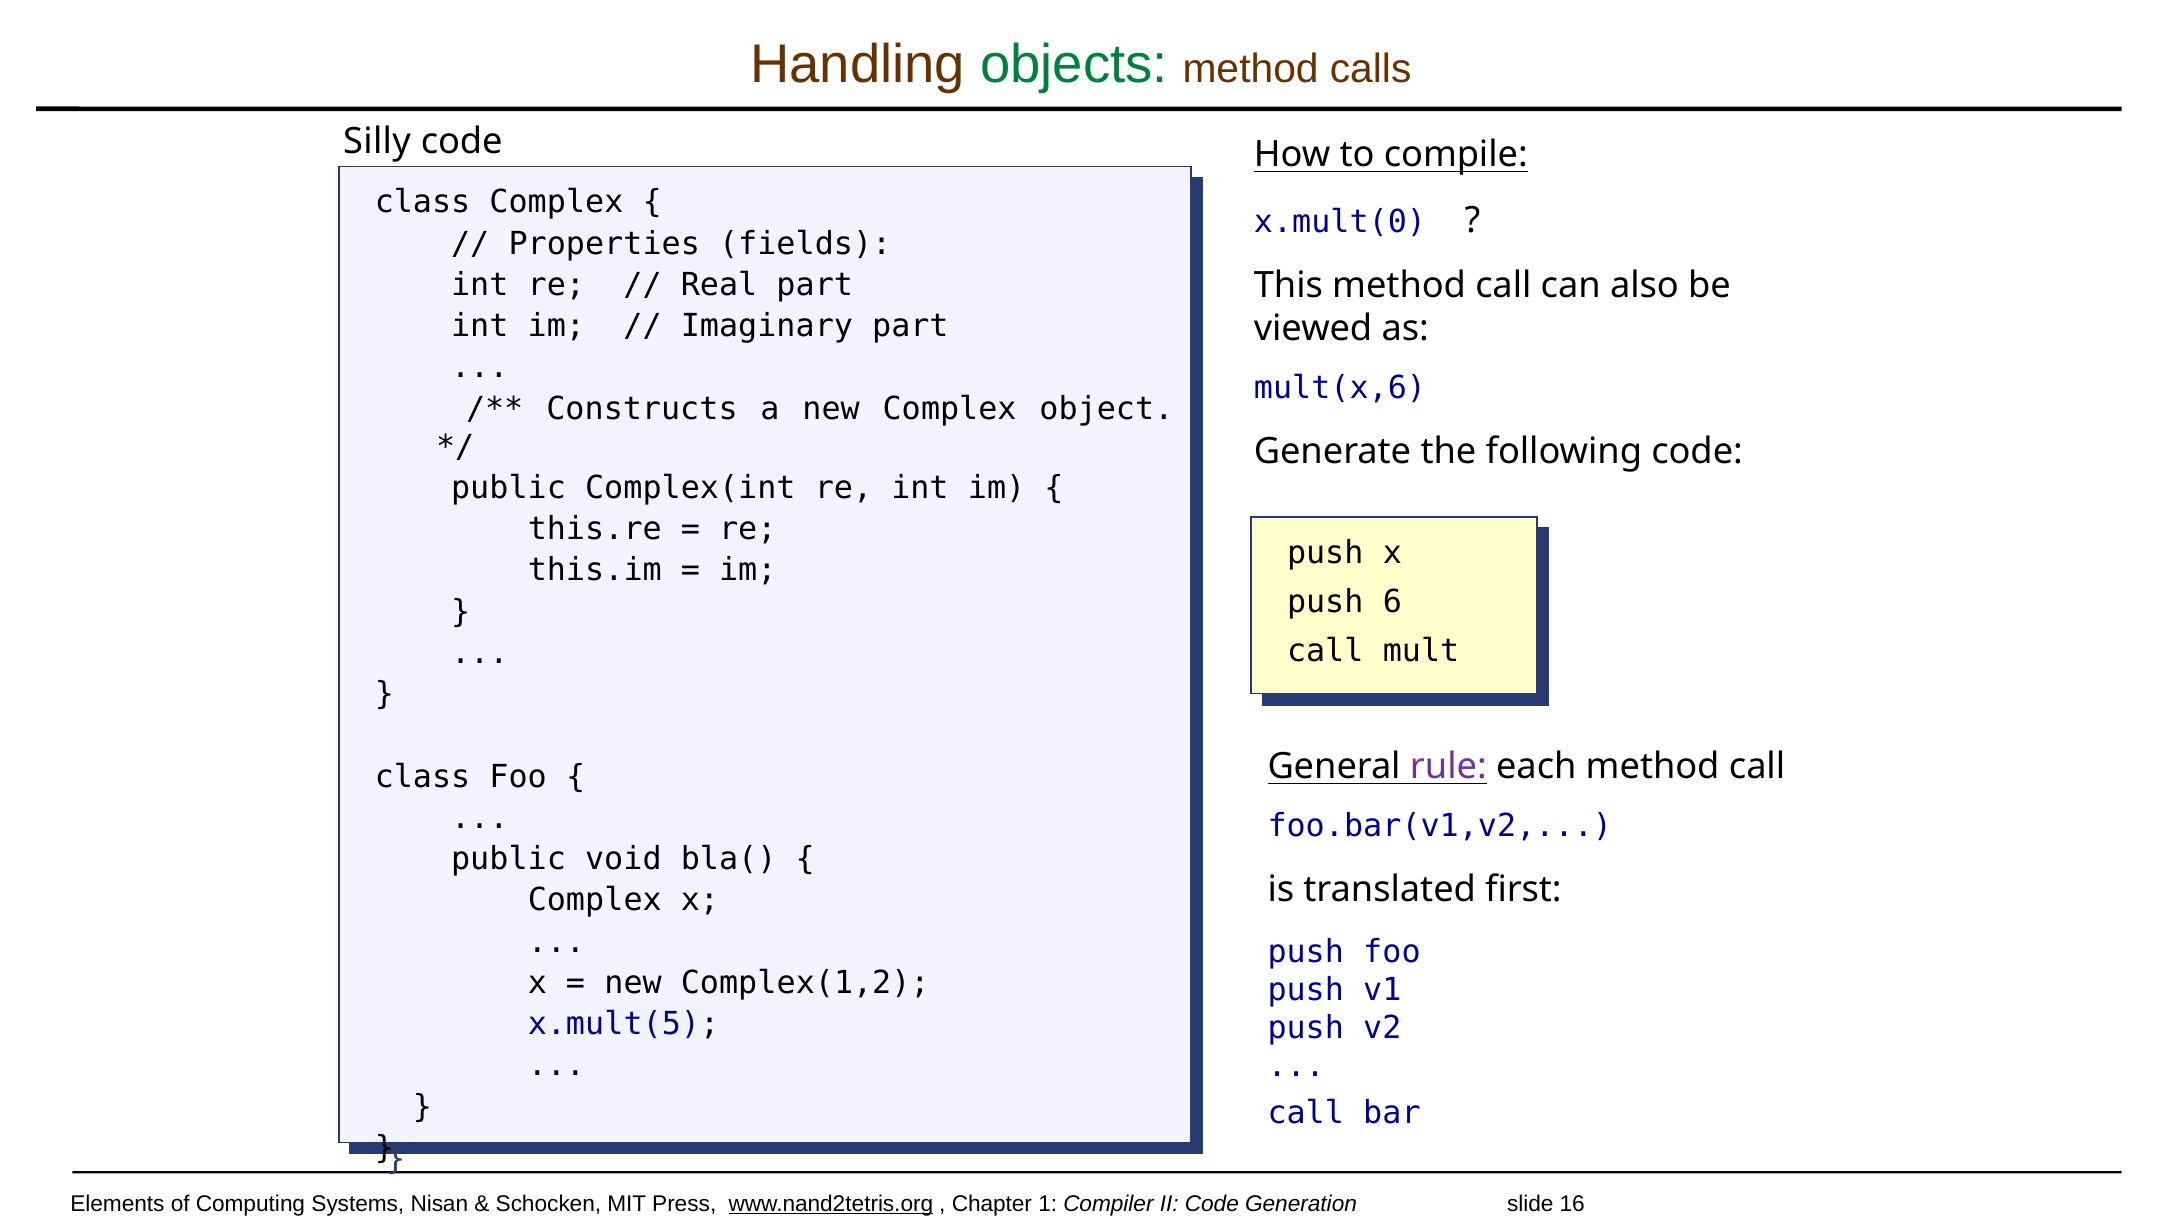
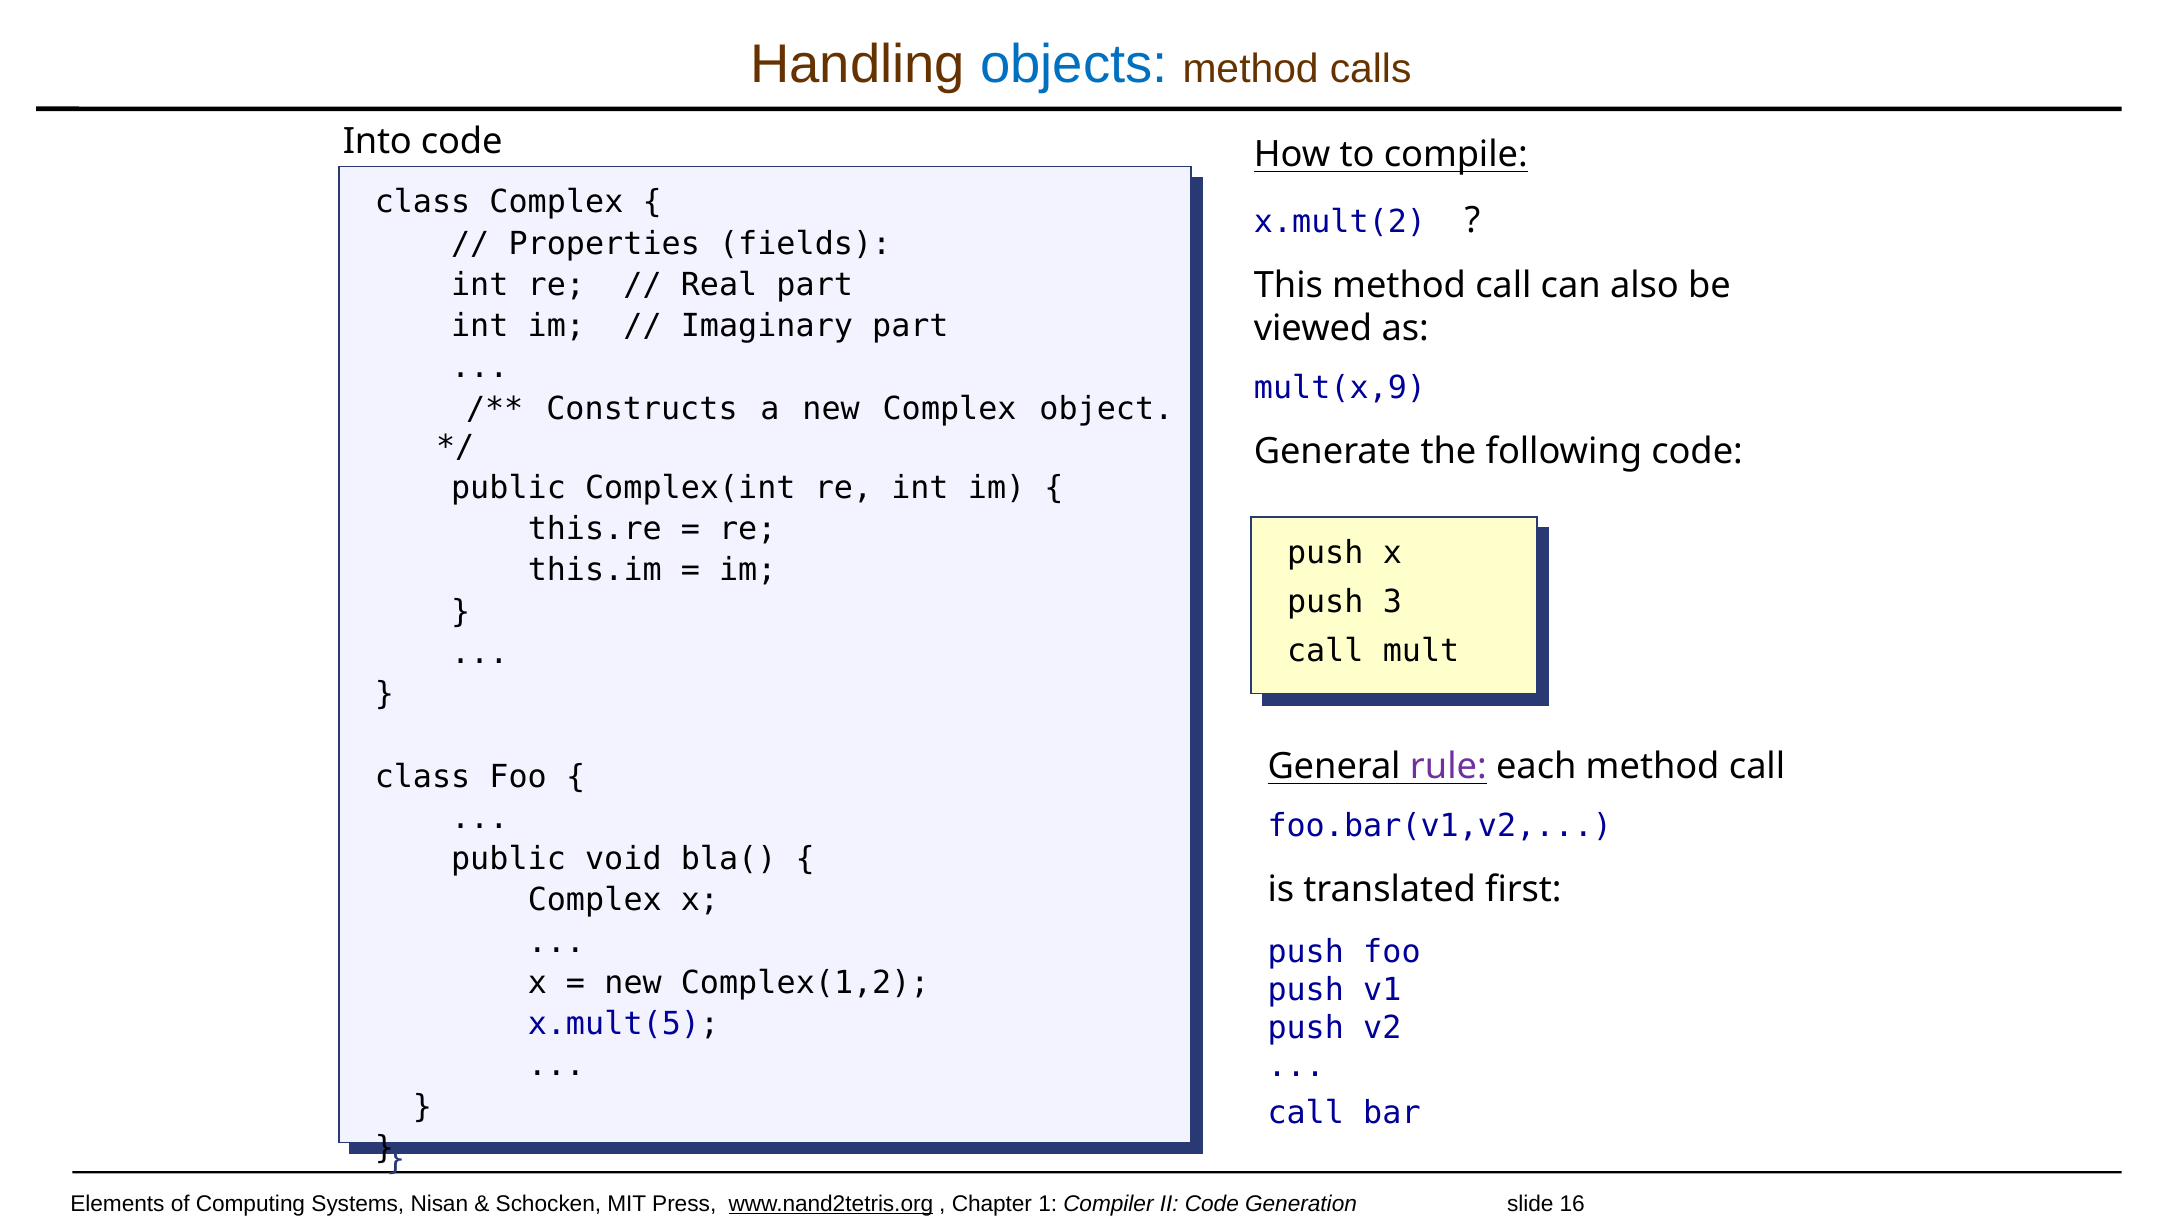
objects colour: green -> blue
Silly: Silly -> Into
x.mult(0: x.mult(0 -> x.mult(2
mult(x,6: mult(x,6 -> mult(x,9
6: 6 -> 3
